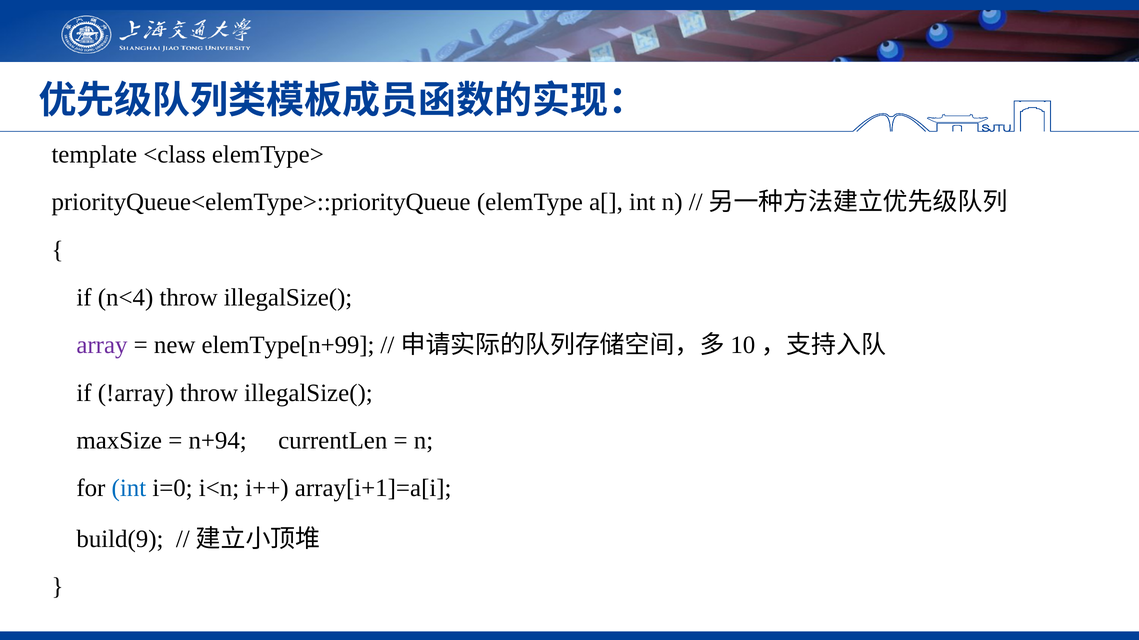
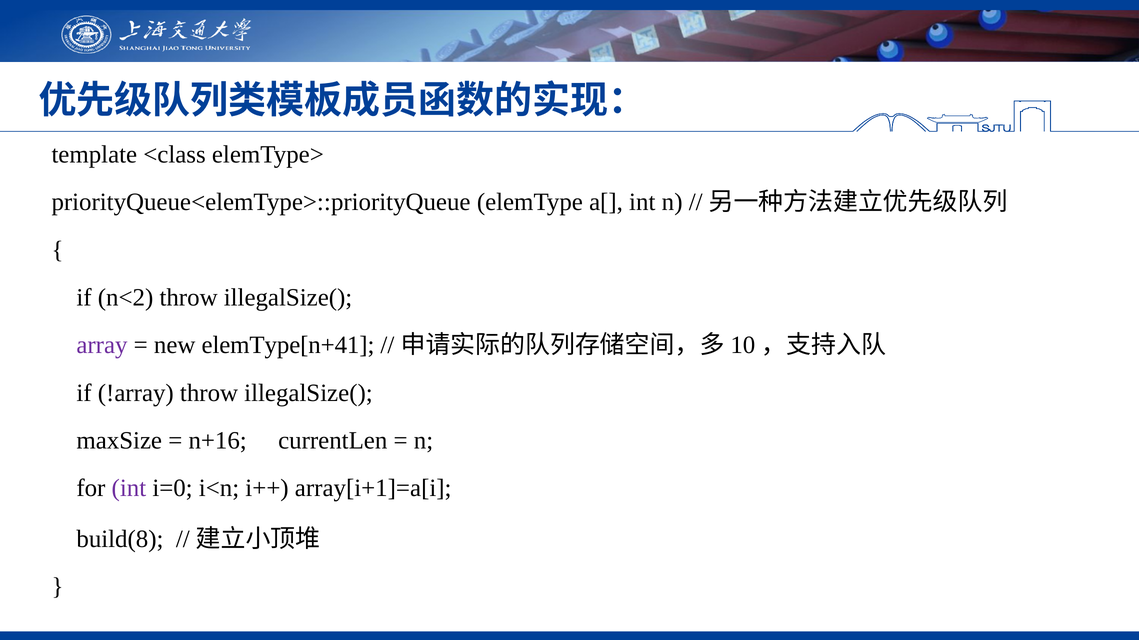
n<4: n<4 -> n<2
elemType[n+99: elemType[n+99 -> elemType[n+41
n+94: n+94 -> n+16
int at (129, 489) colour: blue -> purple
build(9: build(9 -> build(8
